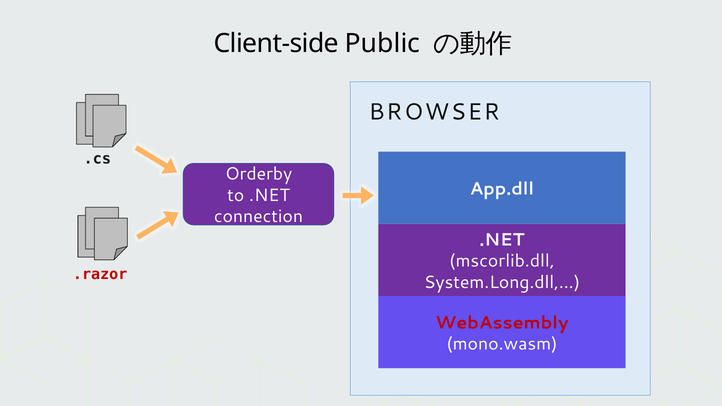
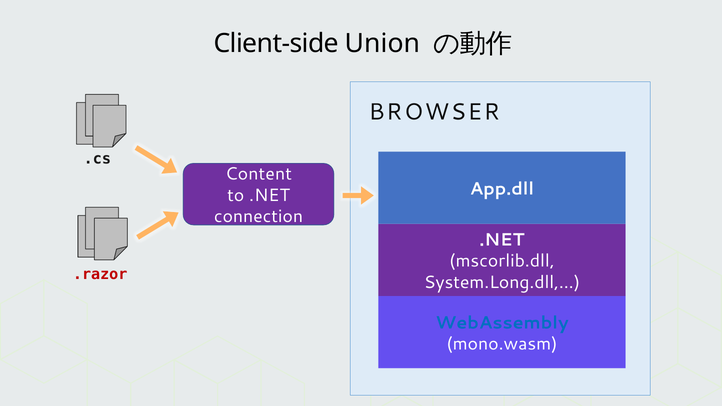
Public: Public -> Union
Orderby: Orderby -> Content
WebAssembly colour: red -> blue
